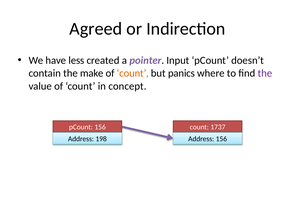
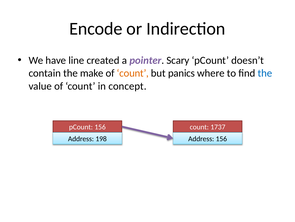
Agreed: Agreed -> Encode
less: less -> line
Input: Input -> Scary
the at (265, 73) colour: purple -> blue
